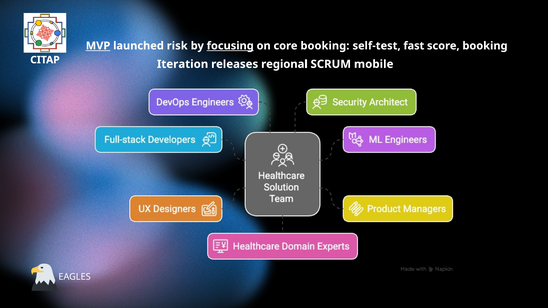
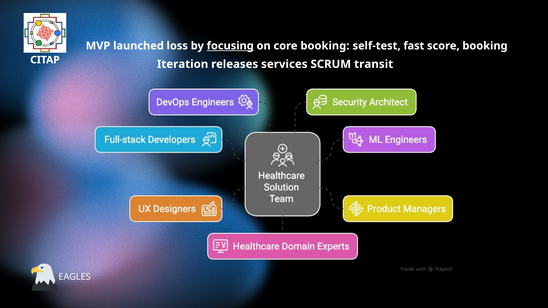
MVP underline: present -> none
risk: risk -> loss
regional: regional -> services
mobile: mobile -> transit
